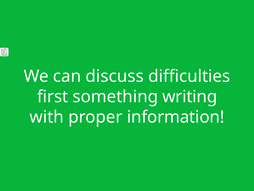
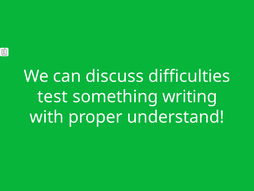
first: first -> test
information: information -> understand
